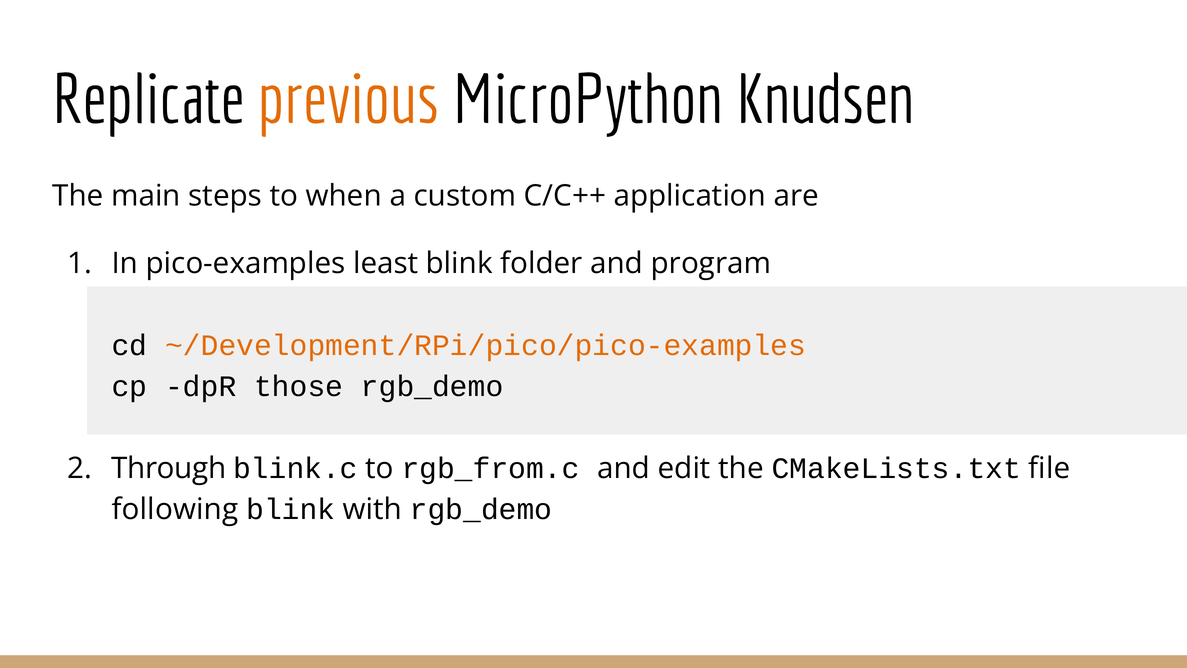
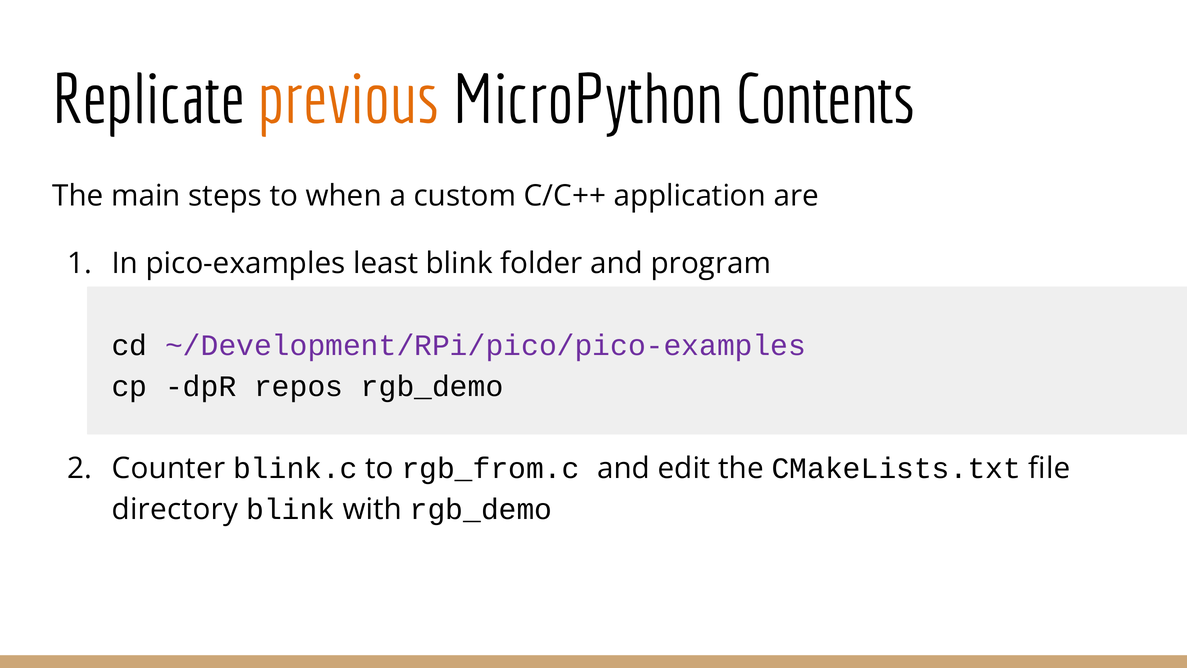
Knudsen: Knudsen -> Contents
~/Development/RPi/pico/pico-examples colour: orange -> purple
those: those -> repos
Through: Through -> Counter
following: following -> directory
